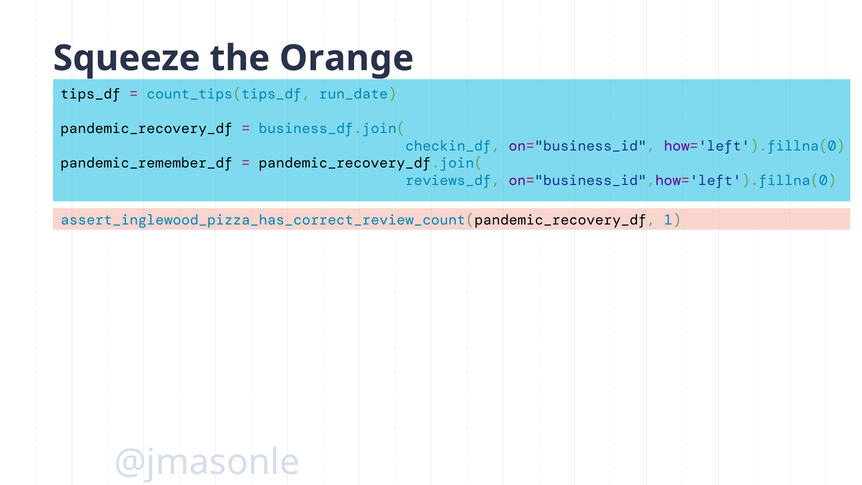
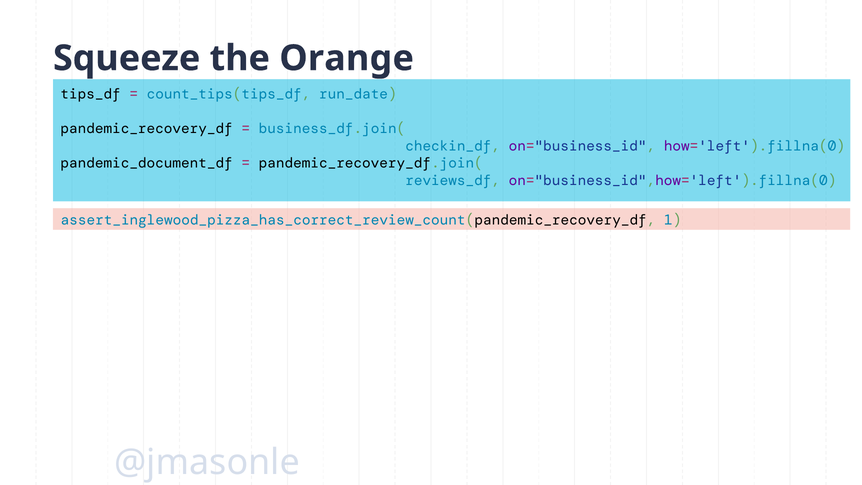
pandemic_remember_df: pandemic_remember_df -> pandemic_document_df
